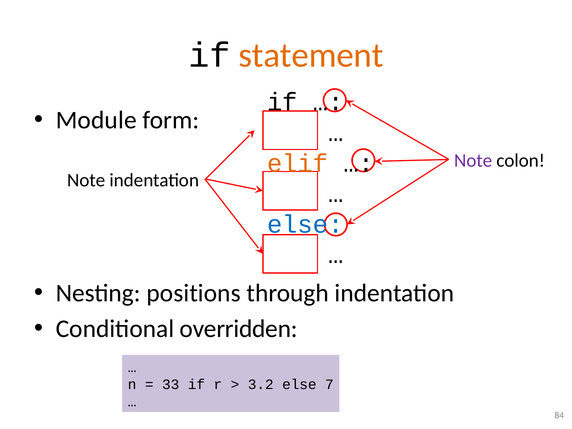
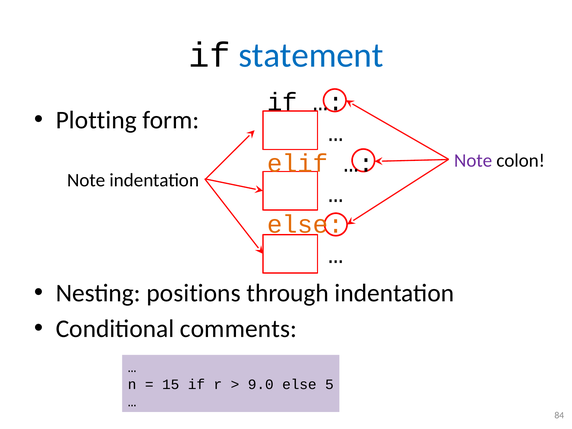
statement colour: orange -> blue
Module: Module -> Plotting
else at (305, 224) colour: blue -> orange
overridden: overridden -> comments
33: 33 -> 15
3.2: 3.2 -> 9.0
7: 7 -> 5
